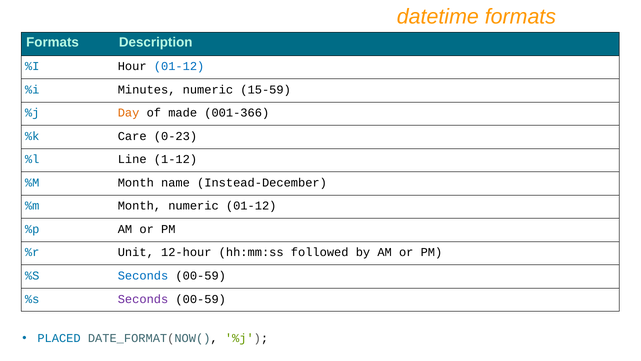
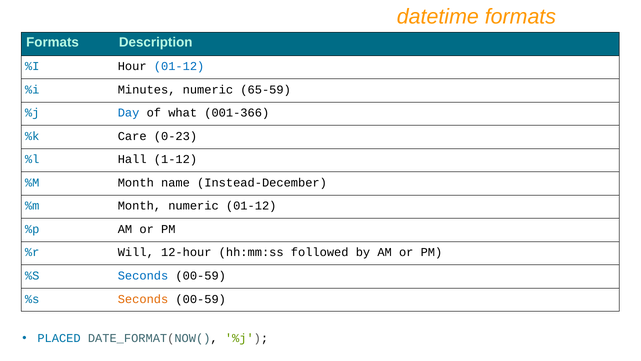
15-59: 15-59 -> 65-59
Day colour: orange -> blue
made: made -> what
Line: Line -> Hall
Unit: Unit -> Will
Seconds at (143, 299) colour: purple -> orange
